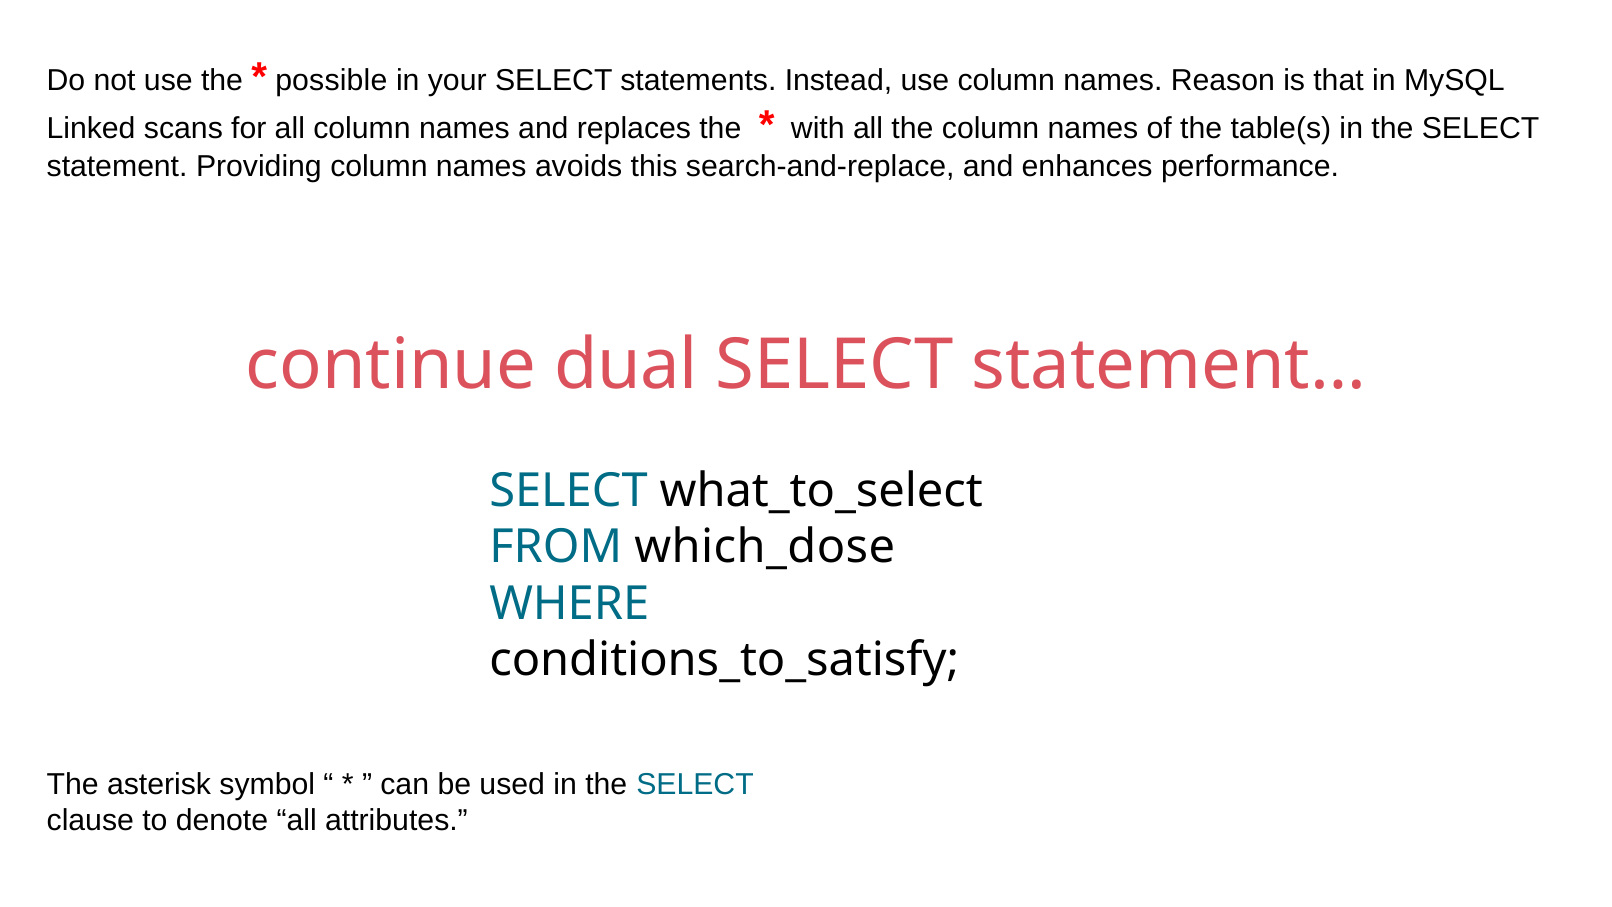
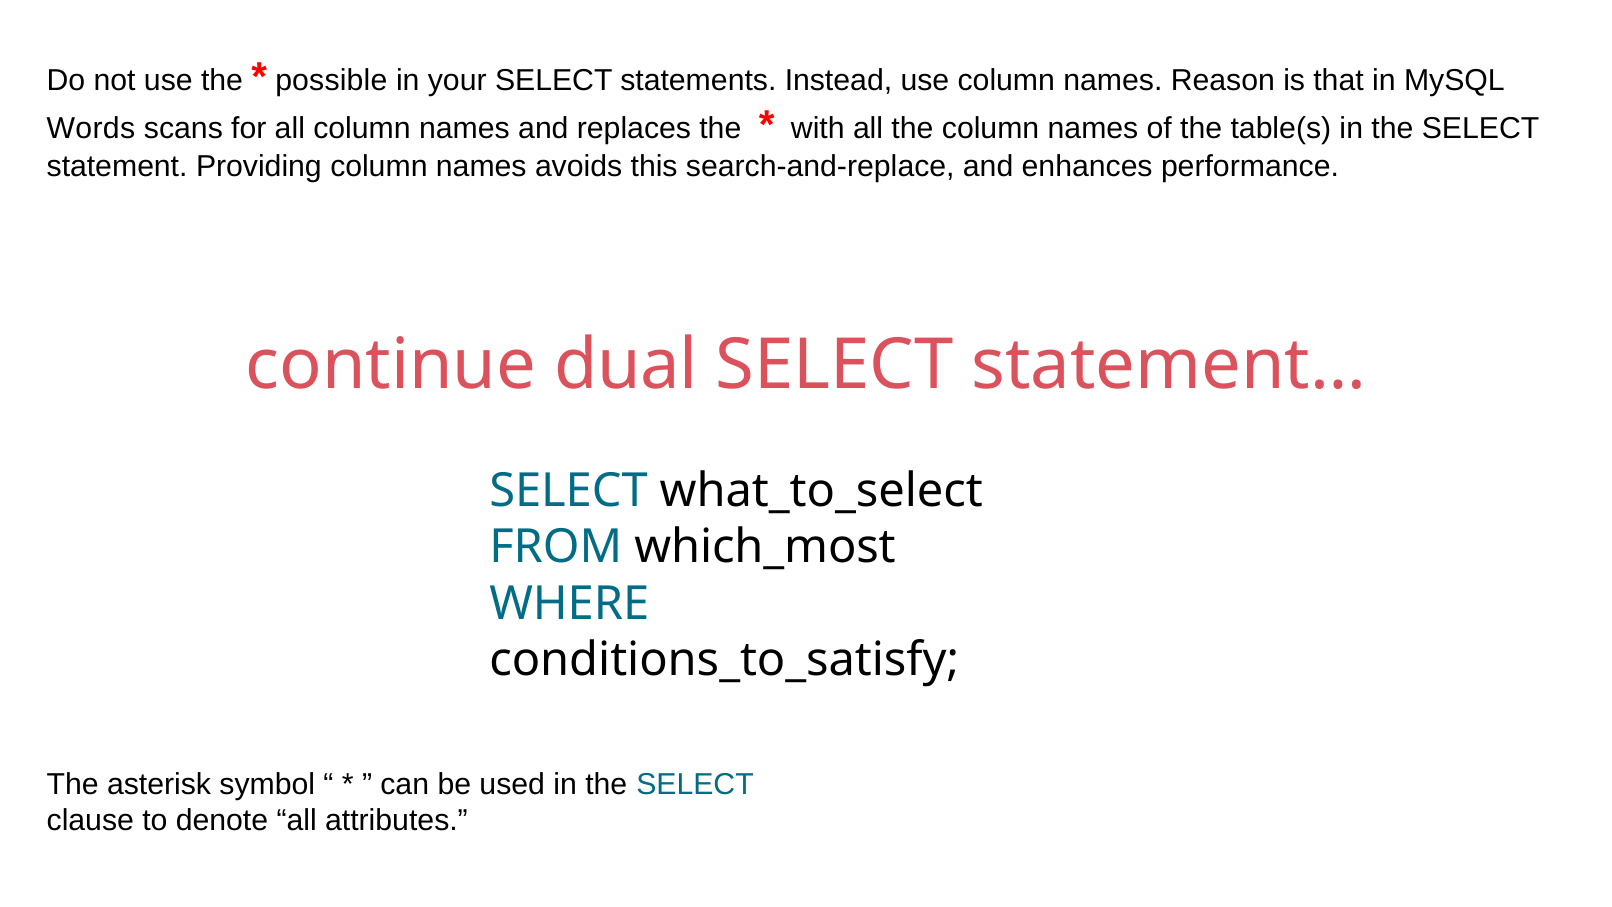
Linked: Linked -> Words
which_dose: which_dose -> which_most
